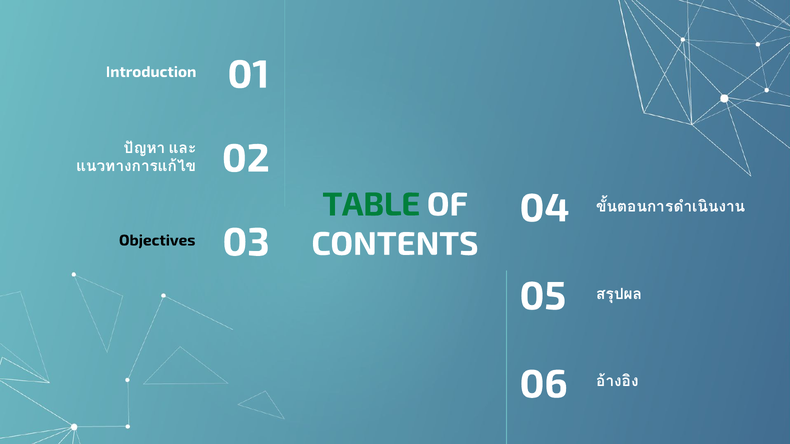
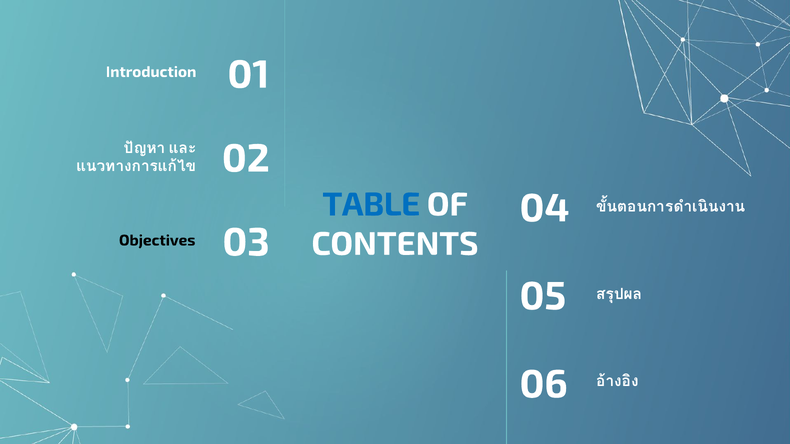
TABLE colour: green -> blue
